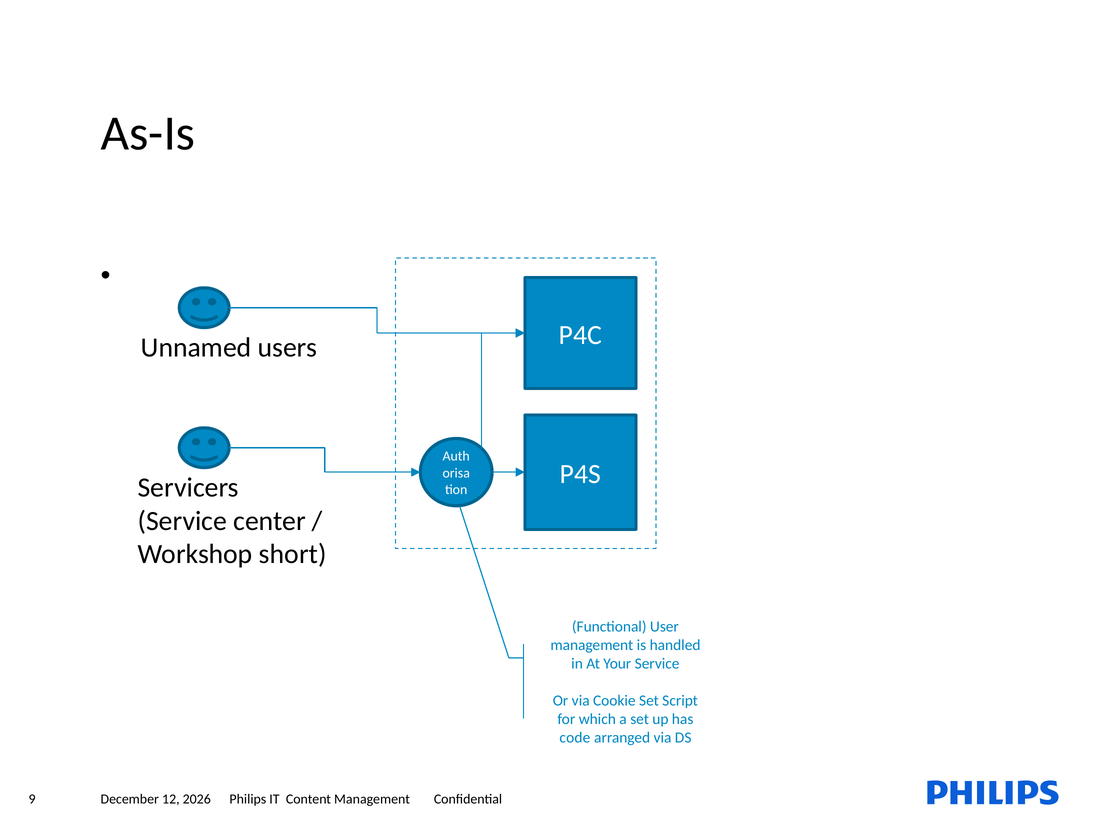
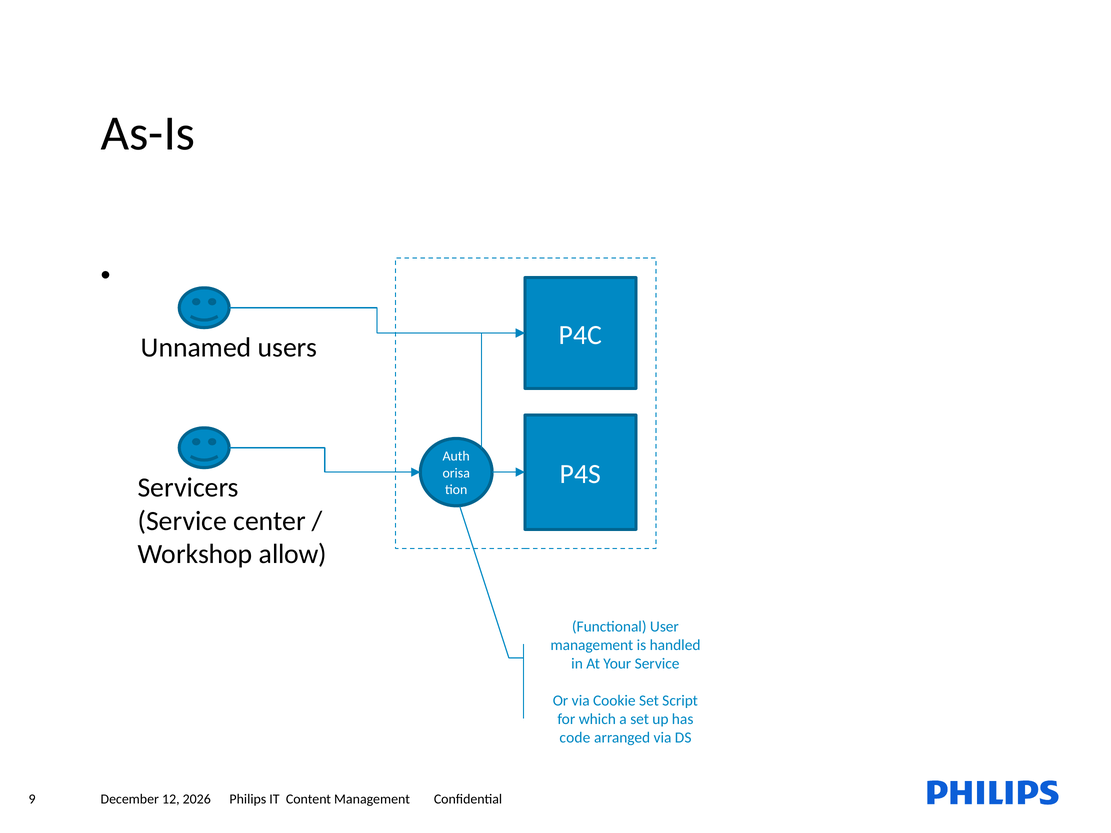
short: short -> allow
